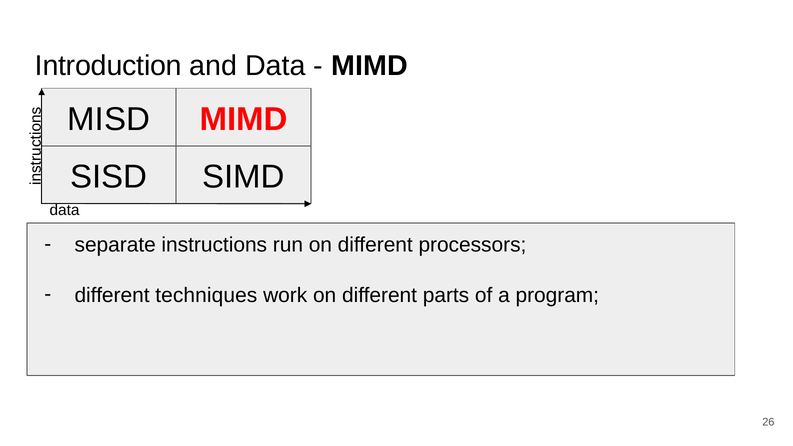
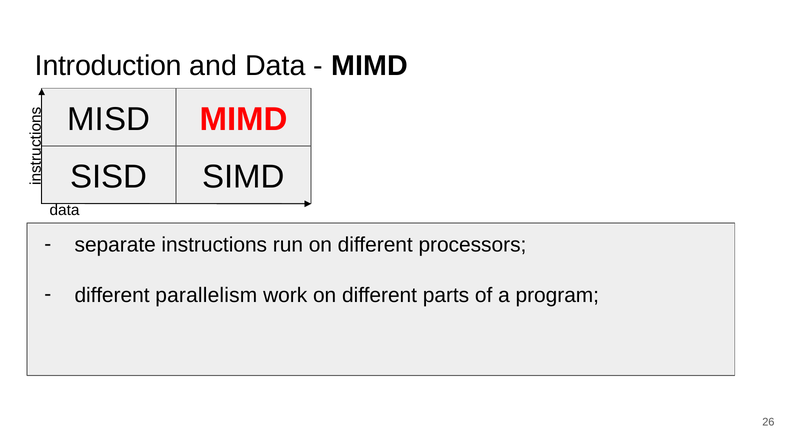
techniques: techniques -> parallelism
